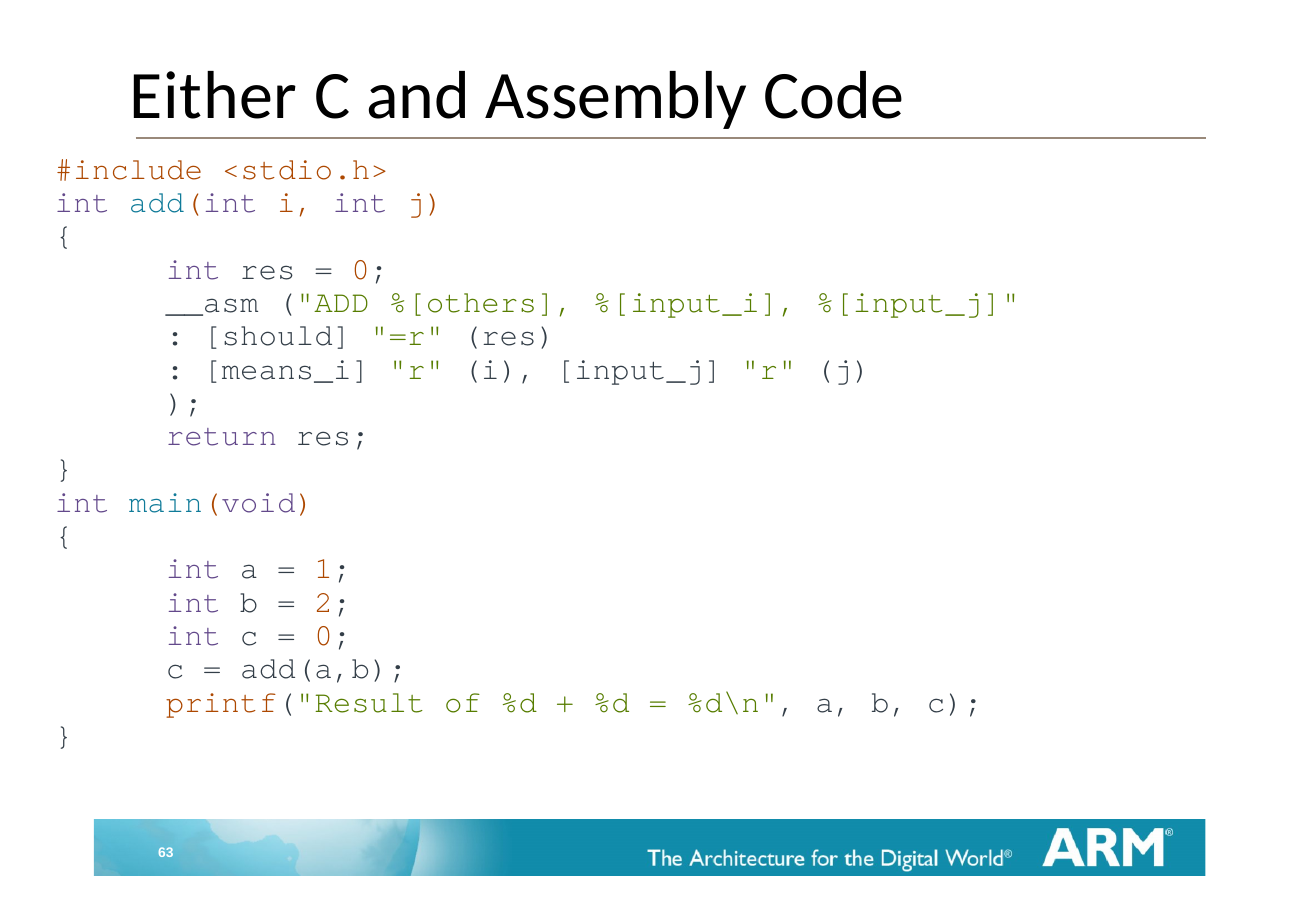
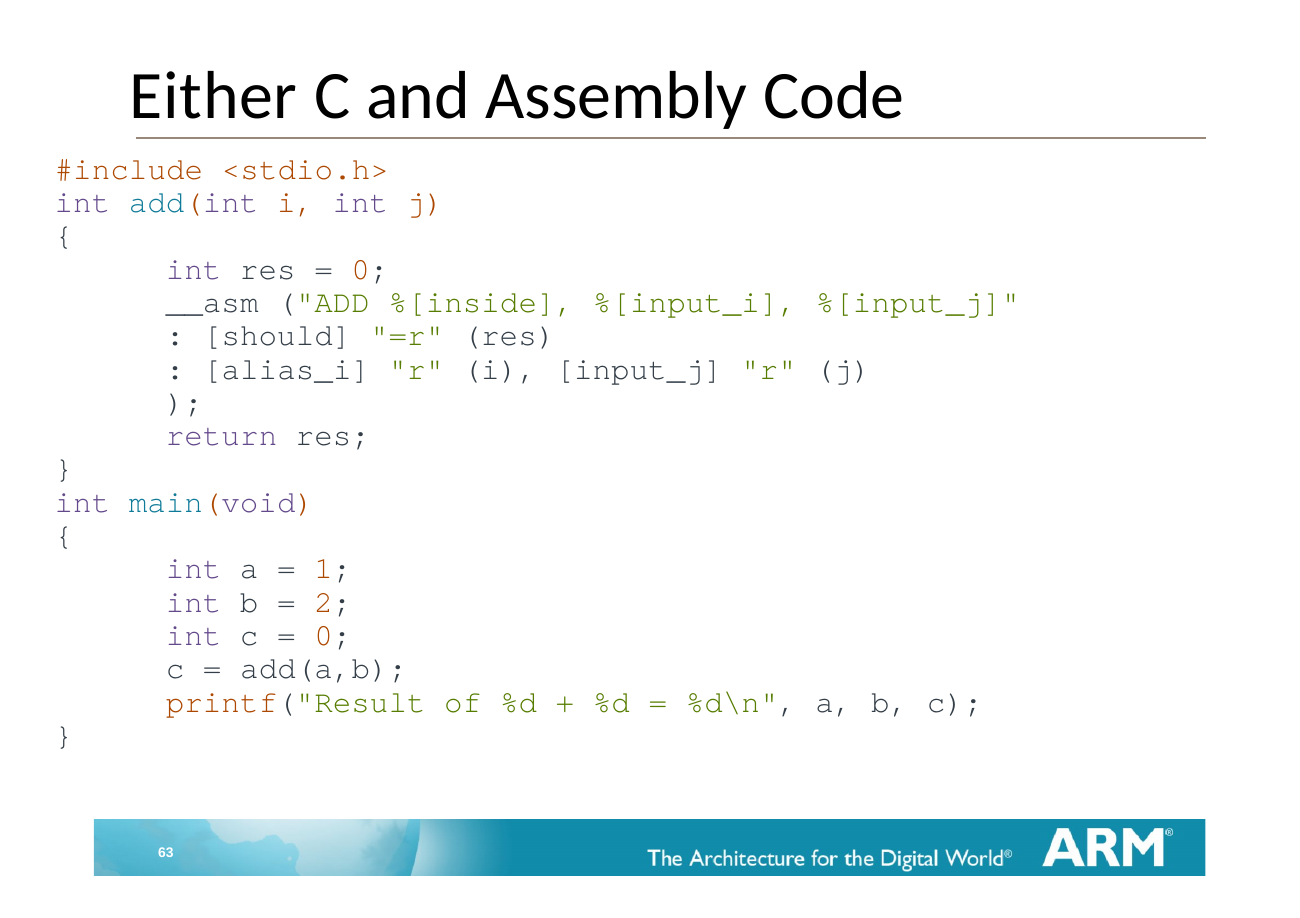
%[others: %[others -> %[inside
means_i: means_i -> alias_i
